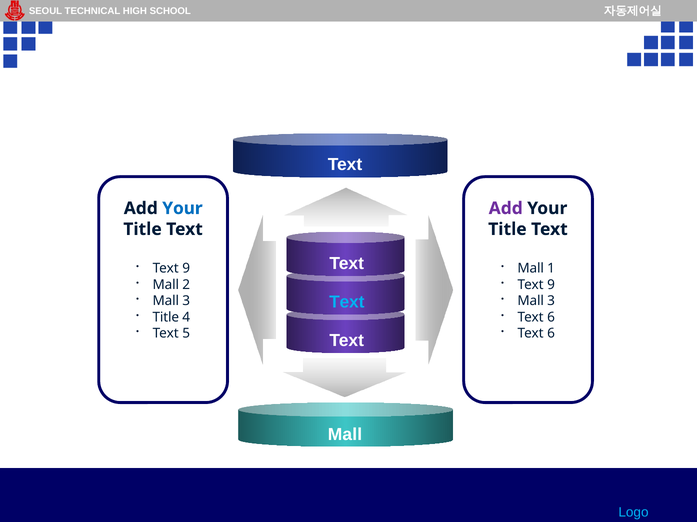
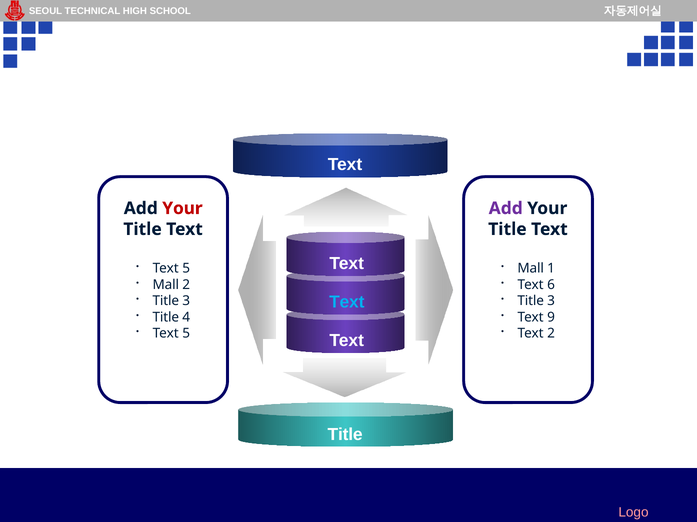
Your at (182, 209) colour: blue -> red
9 at (186, 269): 9 -> 5
9 at (551, 285): 9 -> 6
Mall at (166, 301): Mall -> Title
Mall at (531, 301): Mall -> Title
6 at (551, 318): 6 -> 9
6 at (551, 334): 6 -> 2
Mall at (345, 435): Mall -> Title
Logo colour: light blue -> pink
